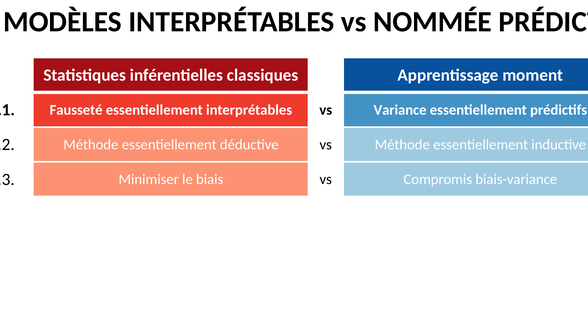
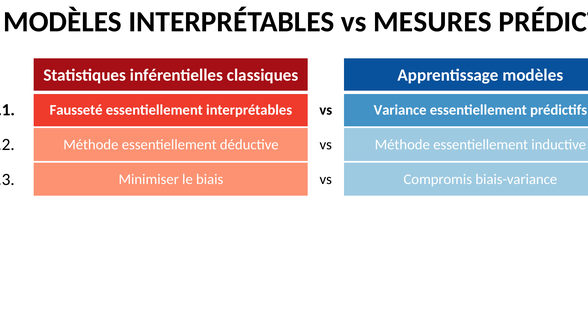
NOMMÉE: NOMMÉE -> MESURES
Apprentissage moment: moment -> modèles
